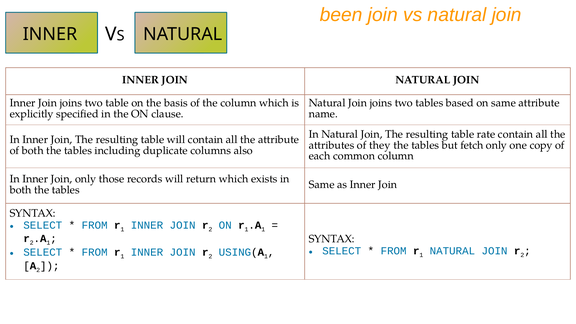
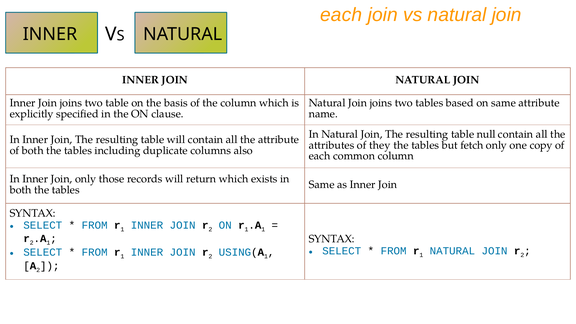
been at (341, 15): been -> each
rate: rate -> null
